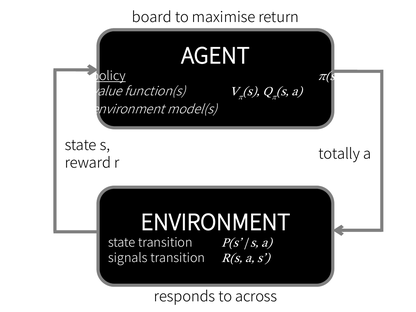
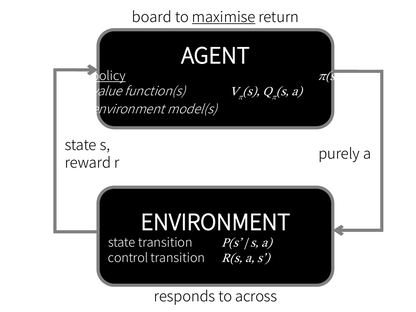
maximise underline: none -> present
totally: totally -> purely
signals: signals -> control
